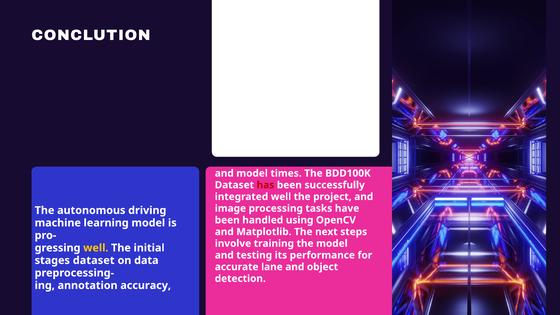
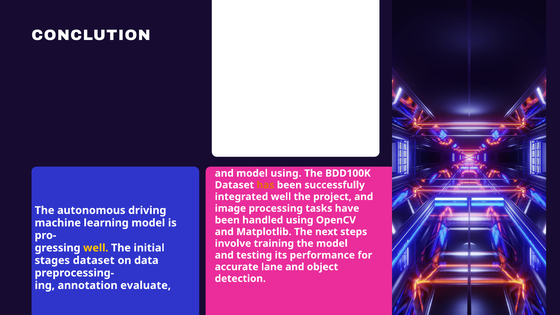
model times: times -> using
has colour: red -> orange
accuracy: accuracy -> evaluate
